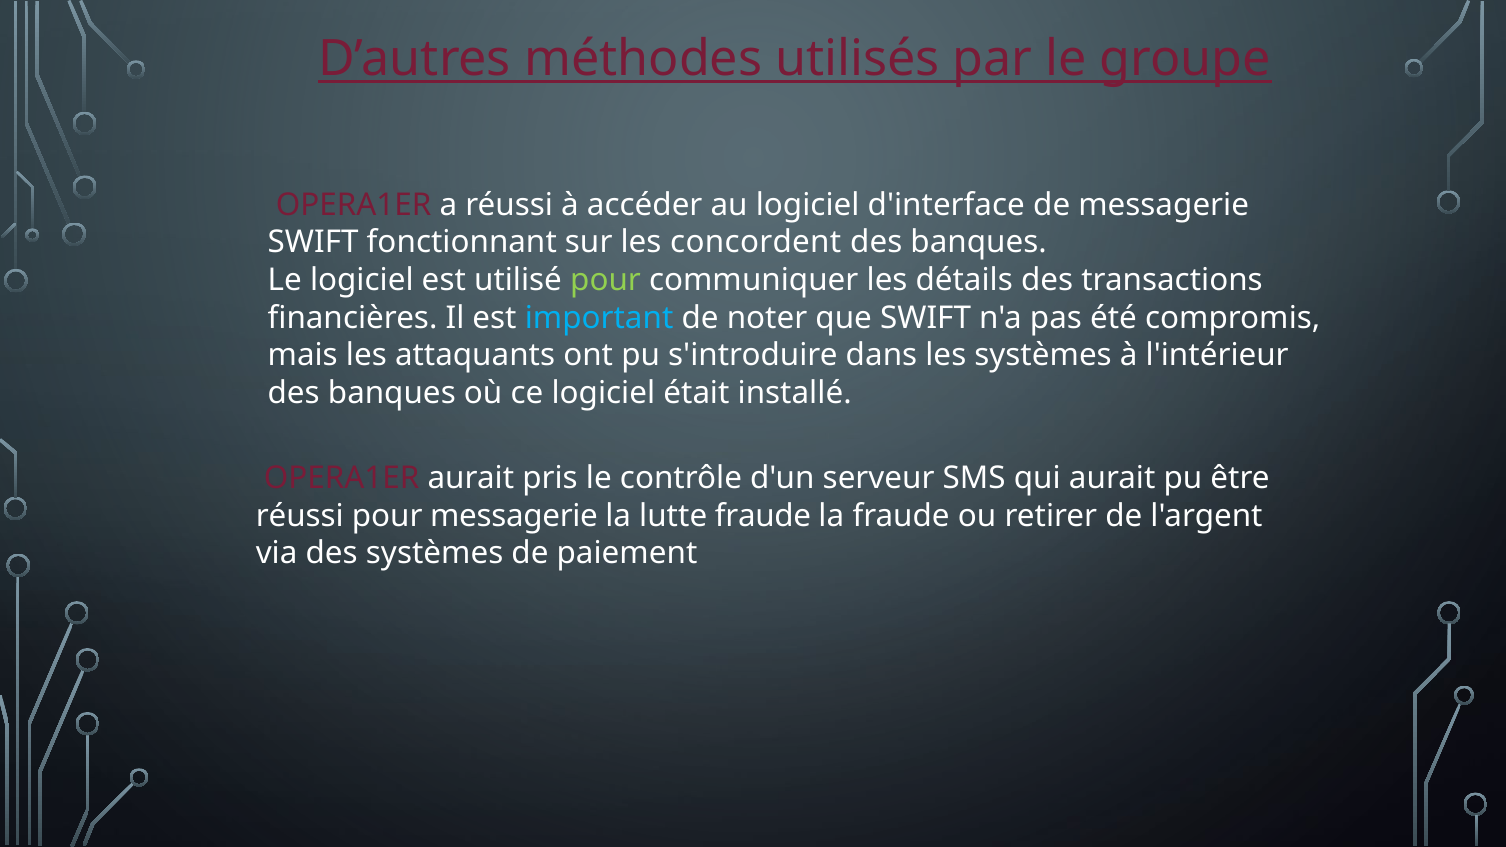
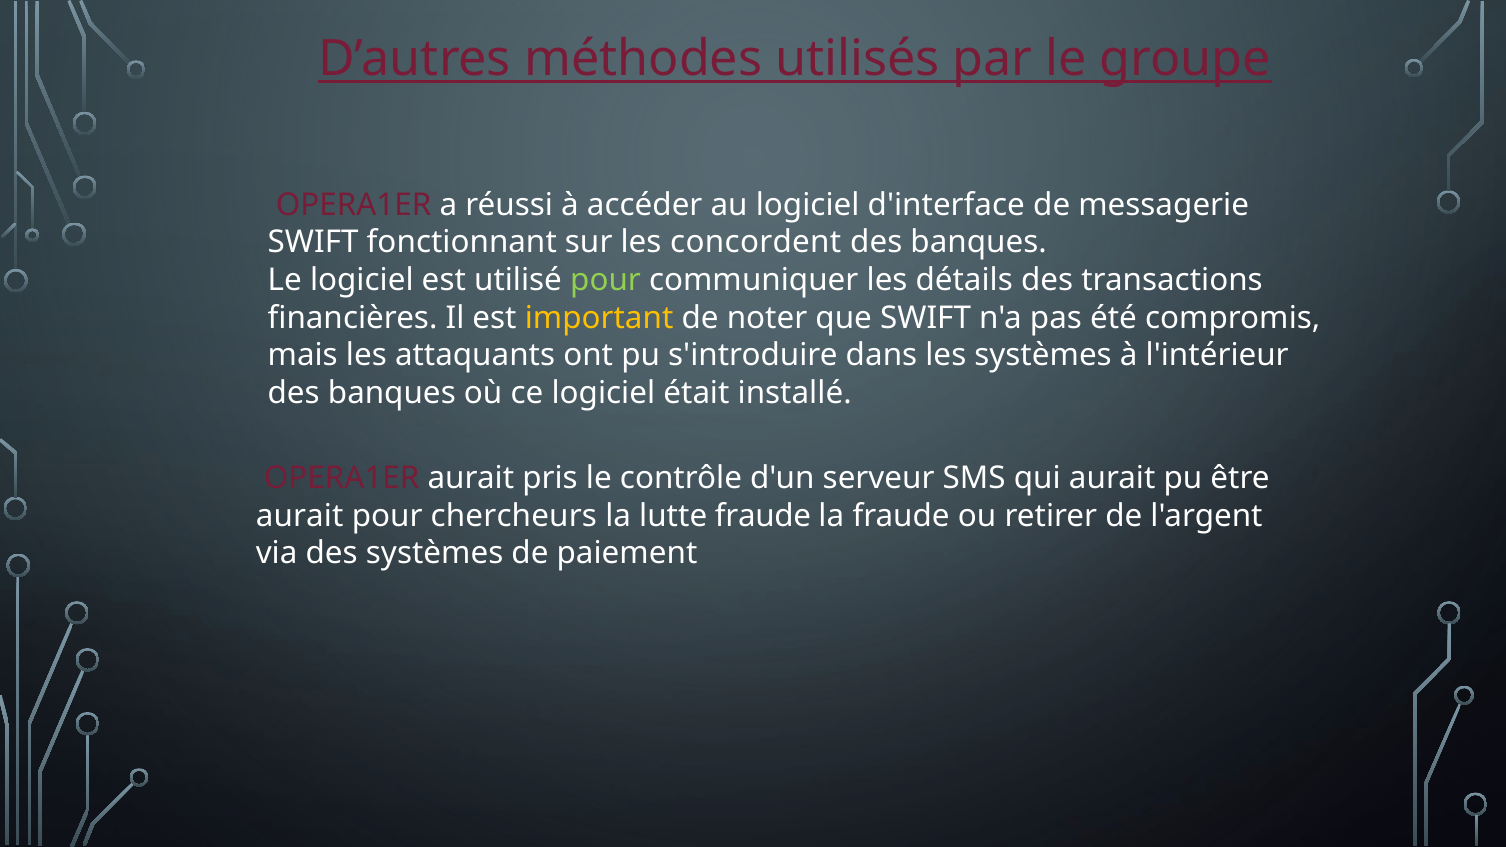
important colour: light blue -> yellow
réussi at (300, 516): réussi -> aurait
pour messagerie: messagerie -> chercheurs
